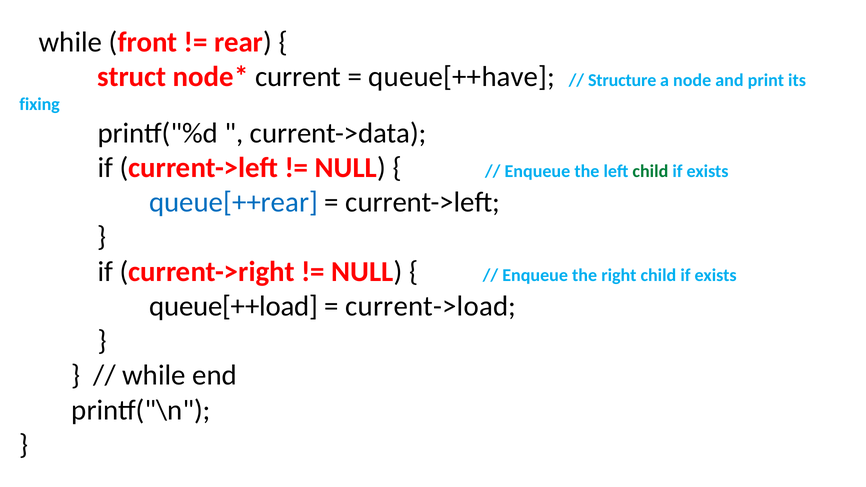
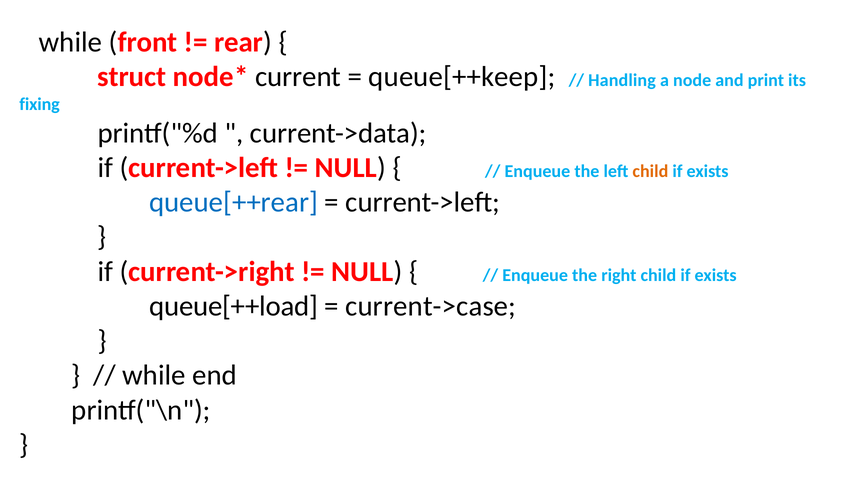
queue[++have: queue[++have -> queue[++keep
Structure: Structure -> Handling
child at (650, 171) colour: green -> orange
current->load: current->load -> current->case
